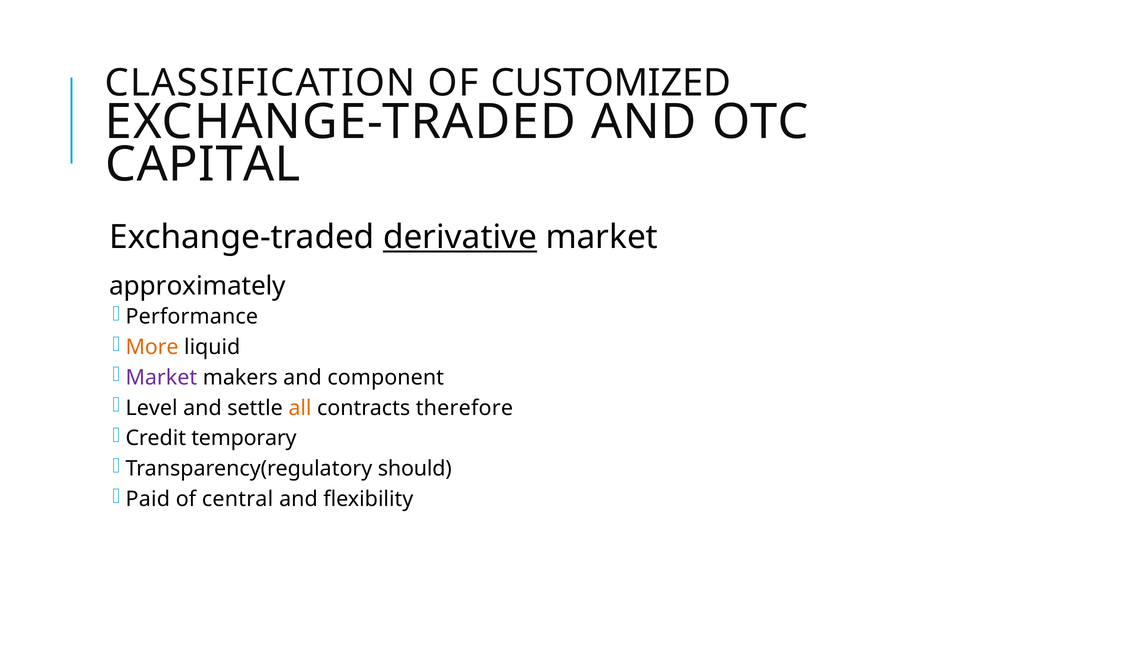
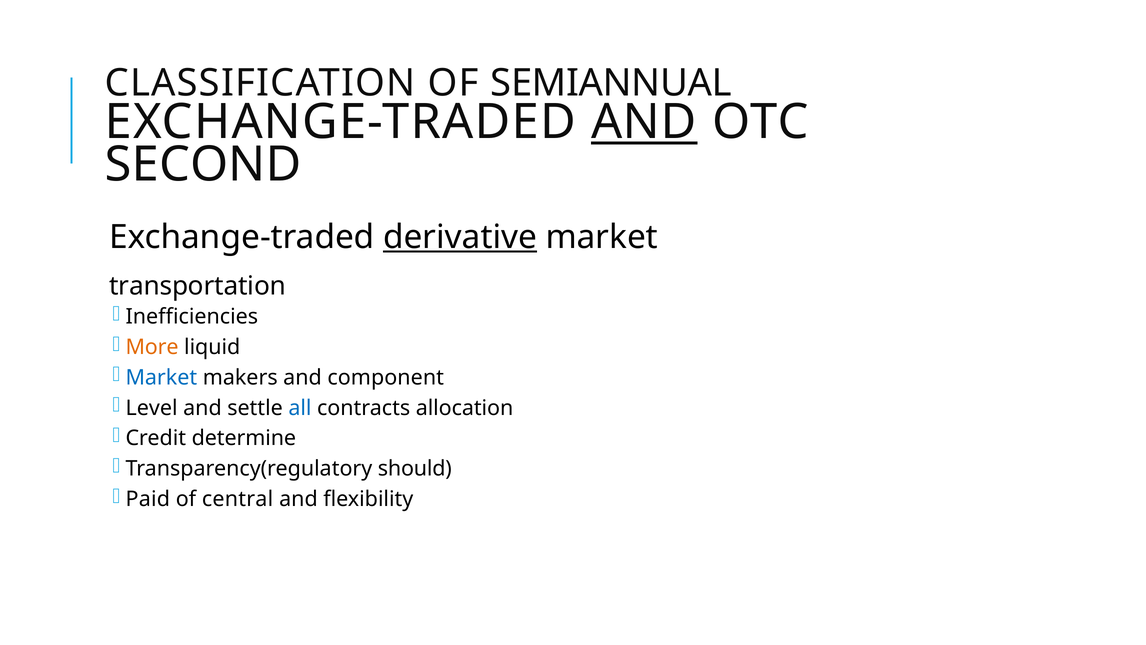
CUSTOMIZED: CUSTOMIZED -> SEMIANNUAL
AND at (644, 122) underline: none -> present
CAPITAL: CAPITAL -> SECOND
approximately: approximately -> transportation
Performance: Performance -> Inefficiencies
Market at (161, 377) colour: purple -> blue
all colour: orange -> blue
therefore: therefore -> allocation
temporary: temporary -> determine
